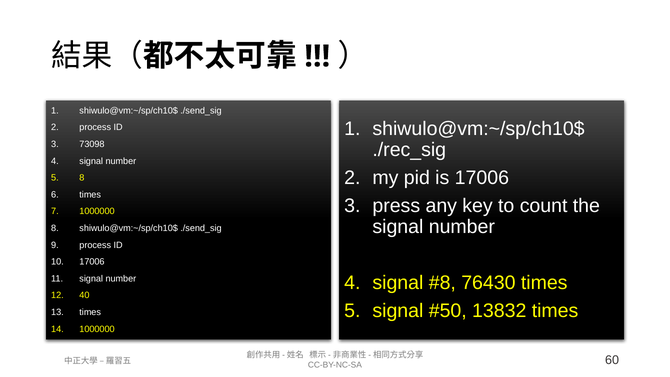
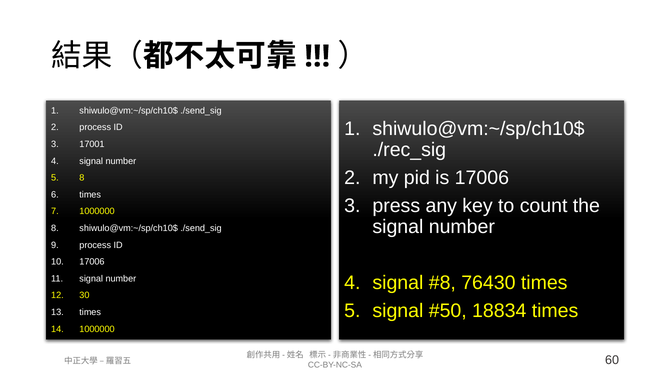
73098: 73098 -> 17001
40: 40 -> 30
13832: 13832 -> 18834
